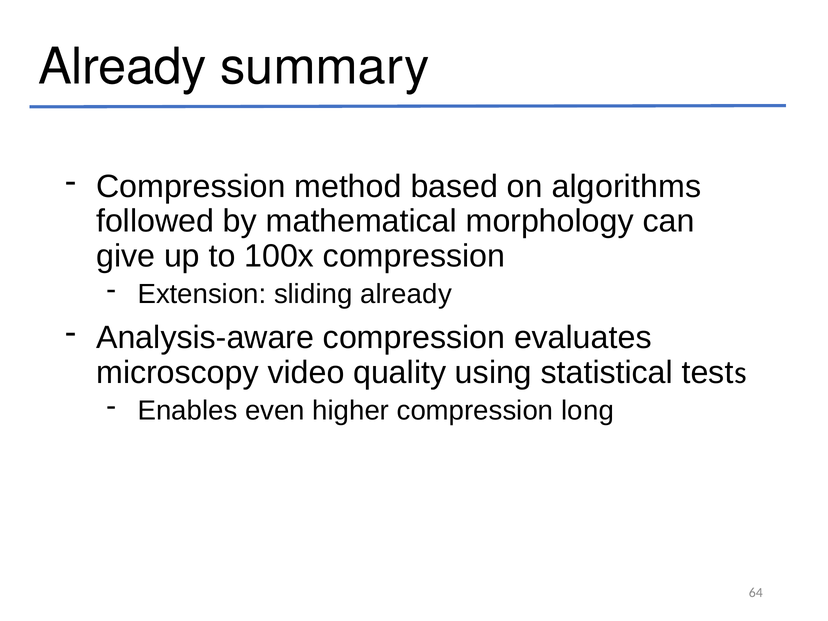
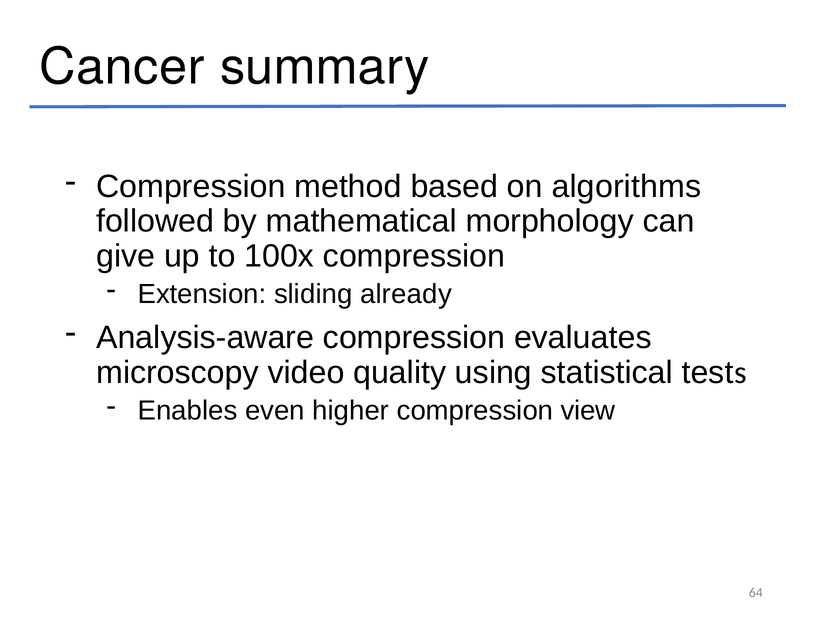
Already at (122, 67): Already -> Cancer
long: long -> view
